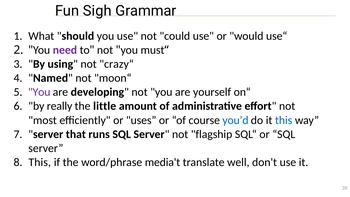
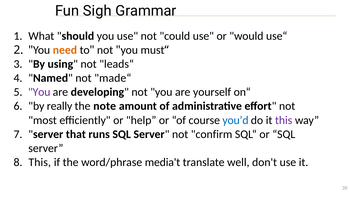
need colour: purple -> orange
crazy“: crazy“ -> leads“
moon“: moon“ -> made“
little: little -> note
uses: uses -> help
this at (284, 120) colour: blue -> purple
flagship: flagship -> confirm
